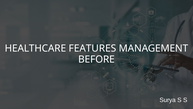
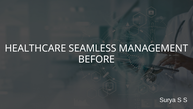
FEATURES: FEATURES -> SEAMLESS
